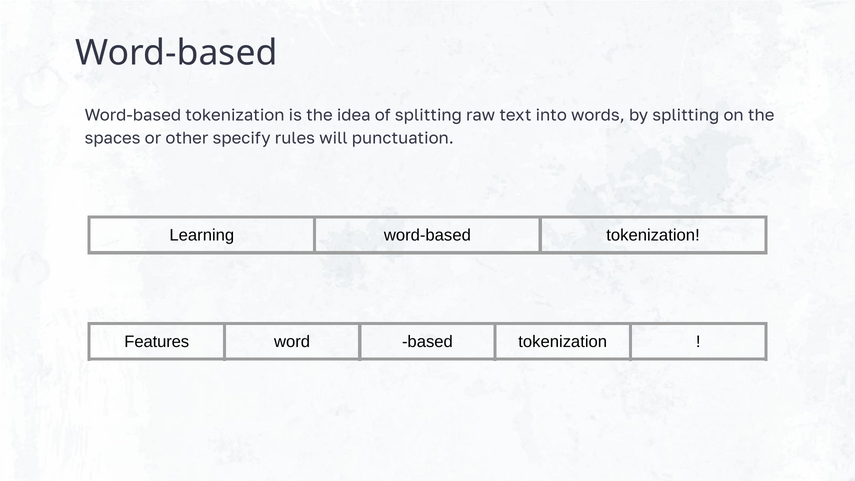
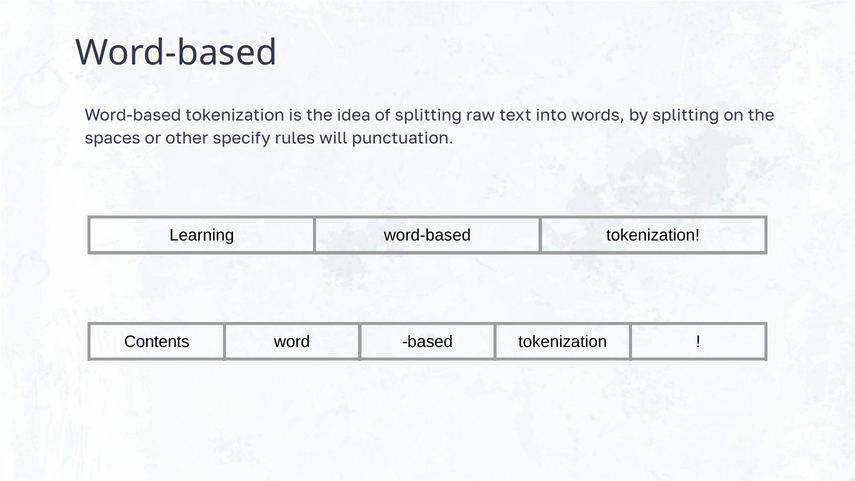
Features: Features -> Contents
